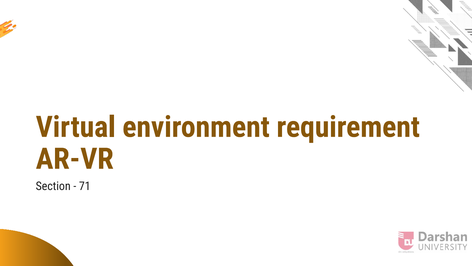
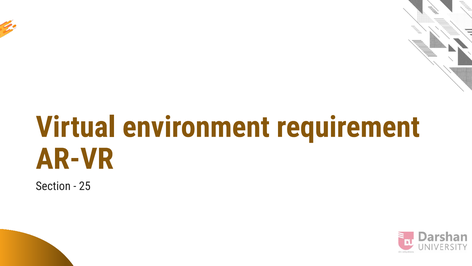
71: 71 -> 25
